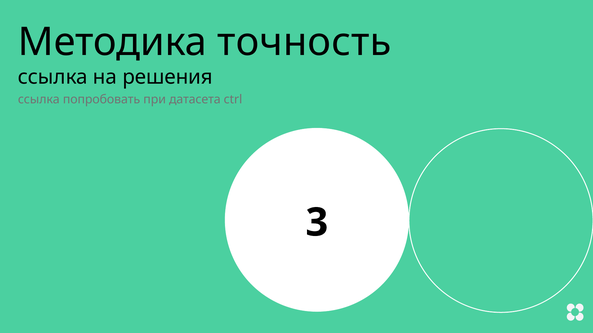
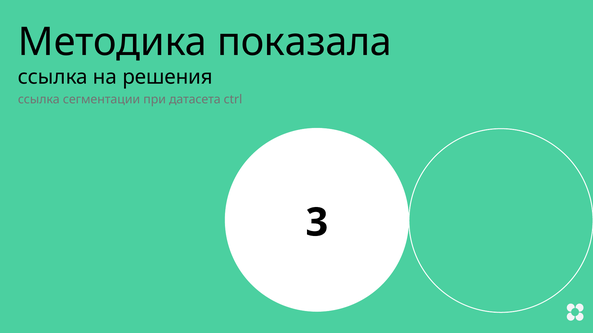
точность: точность -> показала
попробовать: попробовать -> сегментации
